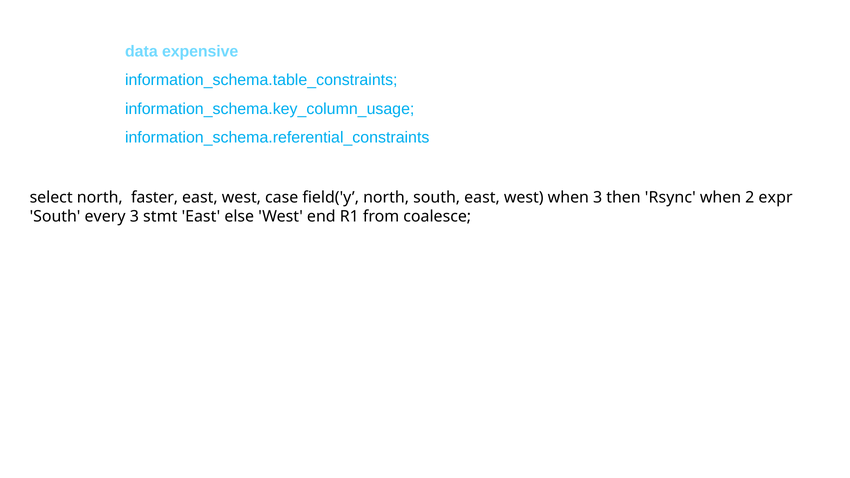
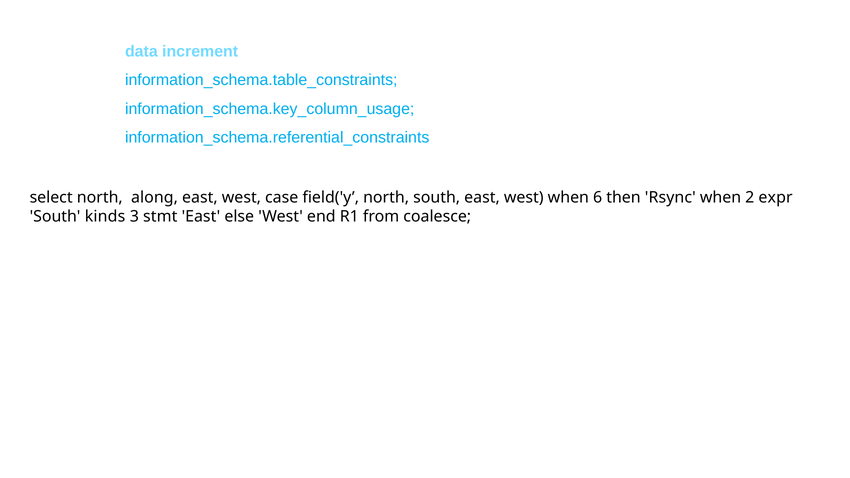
expensive: expensive -> increment
faster: faster -> along
when 3: 3 -> 6
every: every -> kinds
